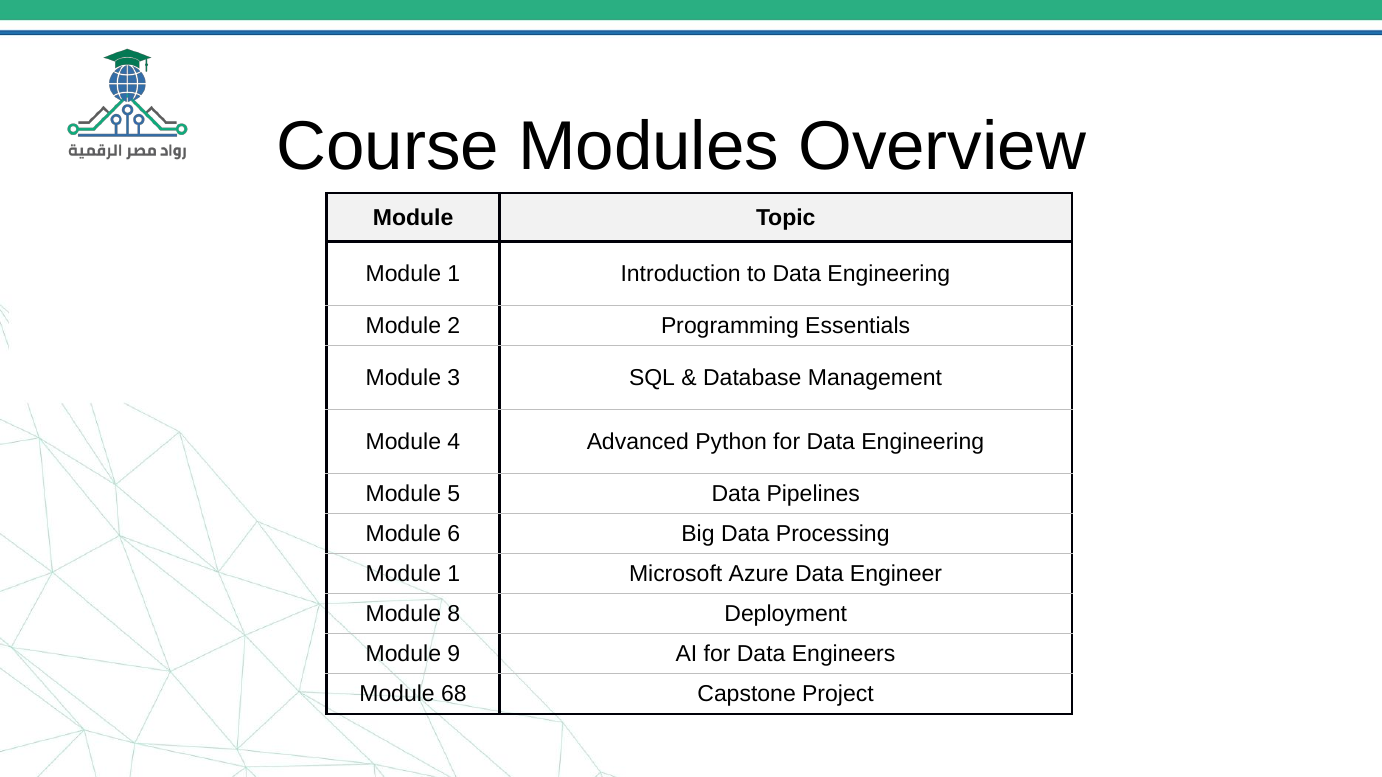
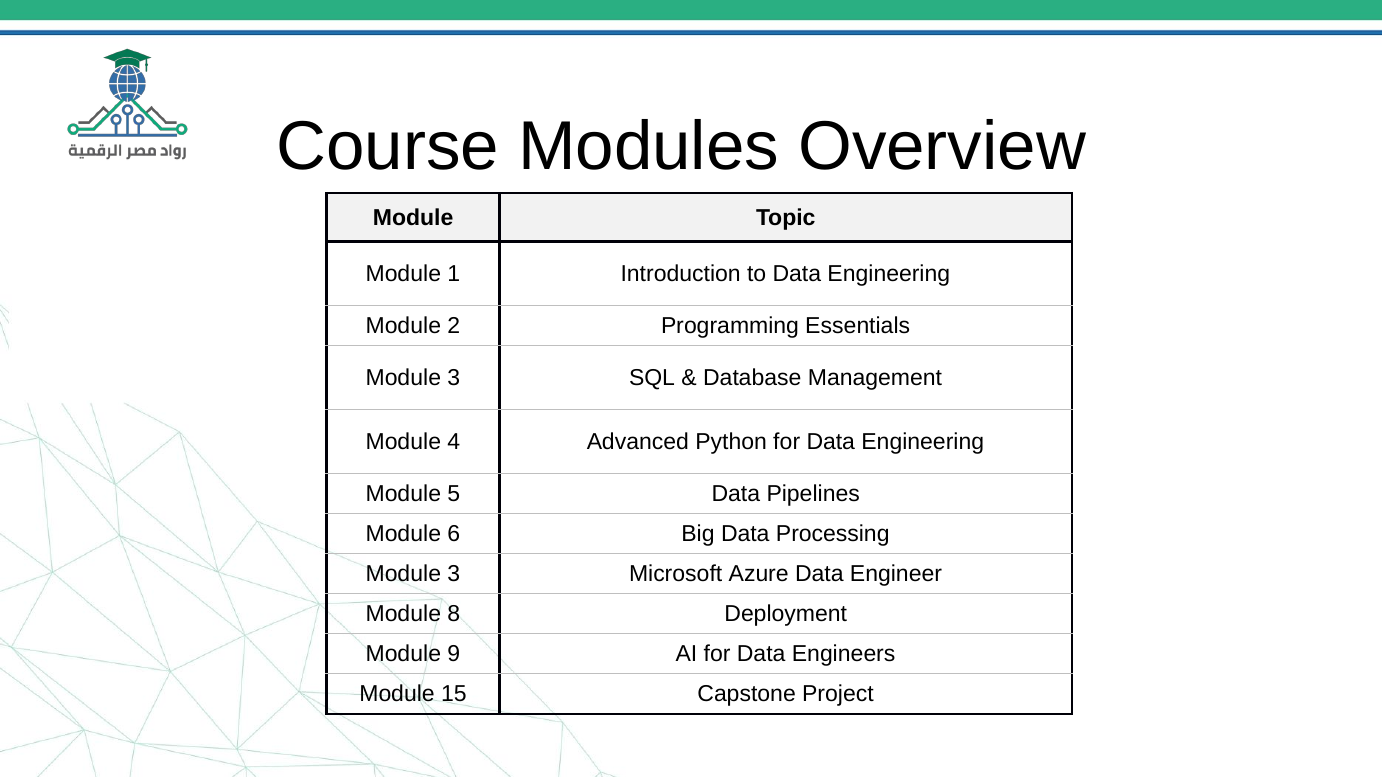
1 at (454, 574): 1 -> 3
68: 68 -> 15
